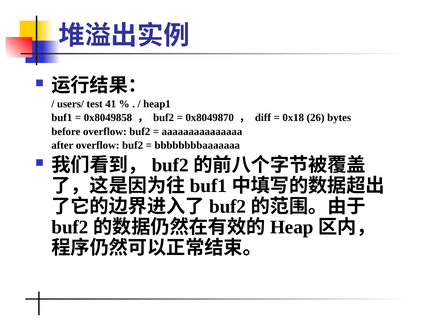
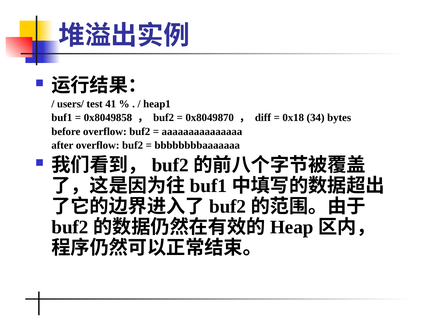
26: 26 -> 34
